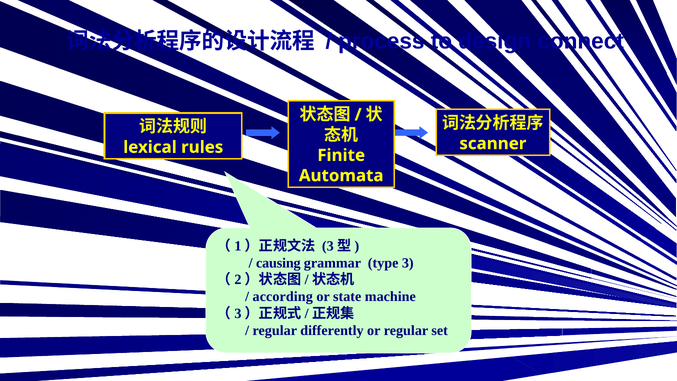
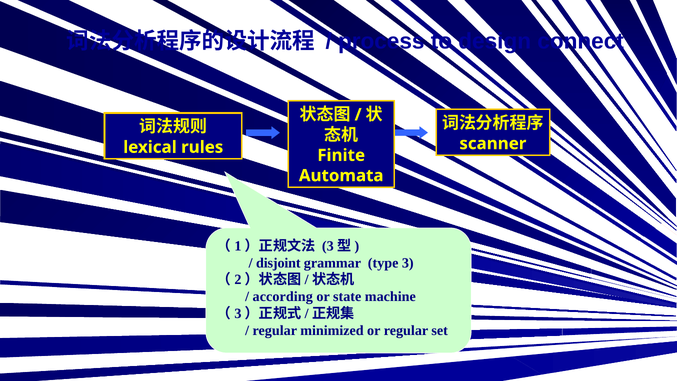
causing: causing -> disjoint
differently: differently -> minimized
